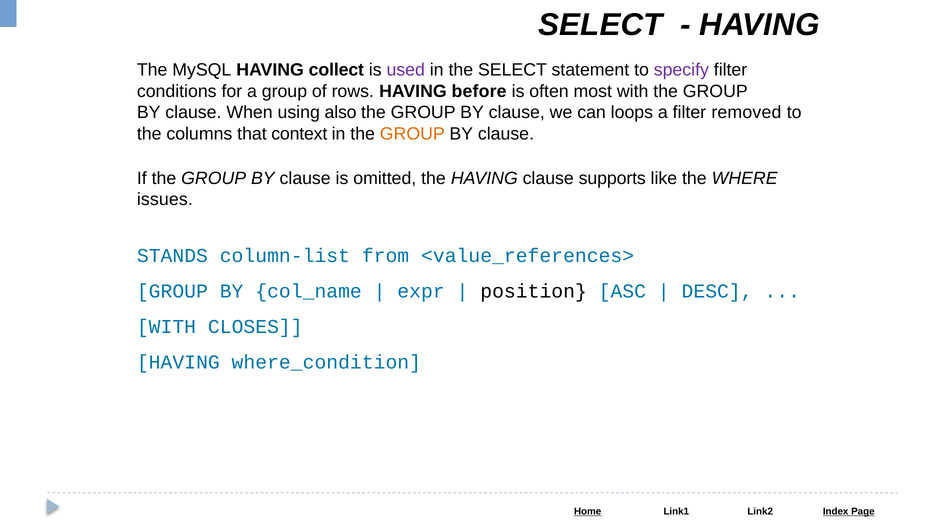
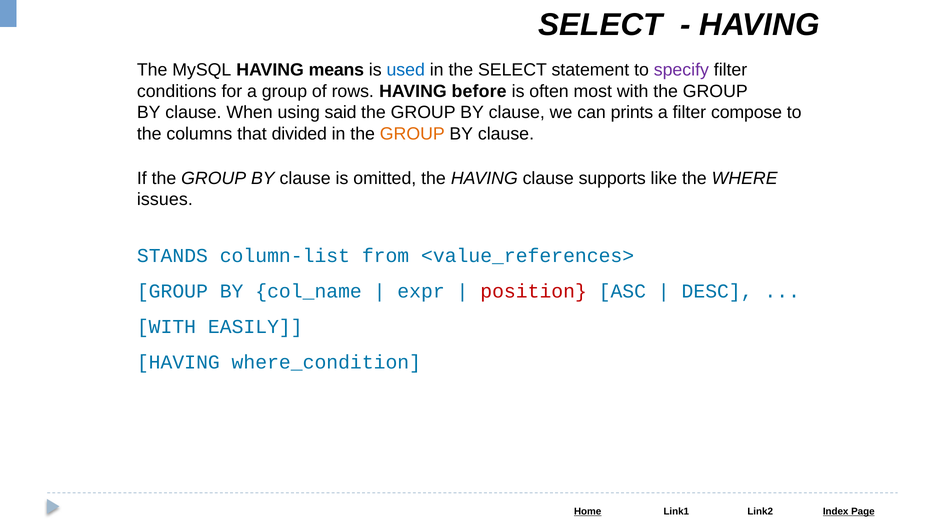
collect: collect -> means
used colour: purple -> blue
also: also -> said
loops: loops -> prints
removed: removed -> compose
context: context -> divided
position colour: black -> red
CLOSES: CLOSES -> EASILY
